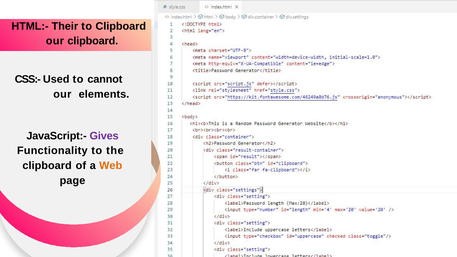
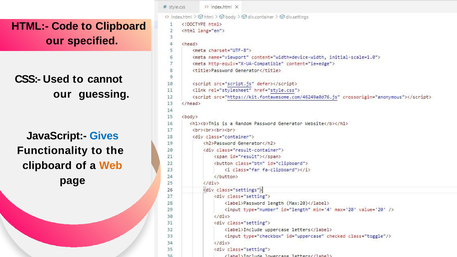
Their: Their -> Code
our clipboard: clipboard -> specified
elements: elements -> guessing
Gives colour: purple -> blue
